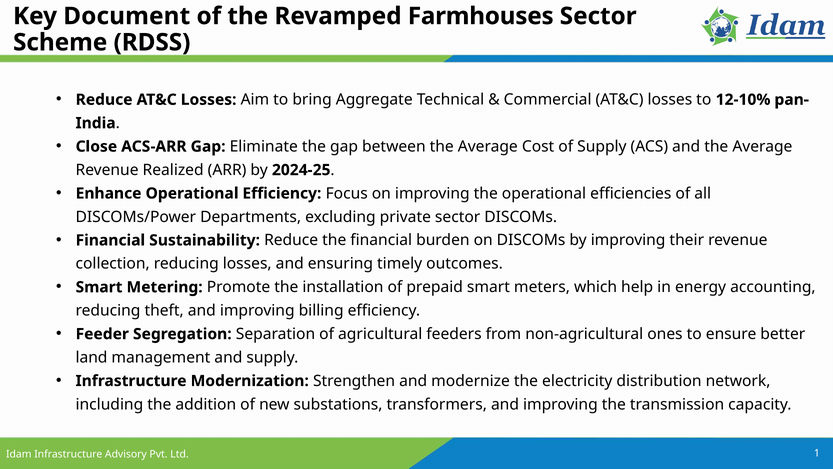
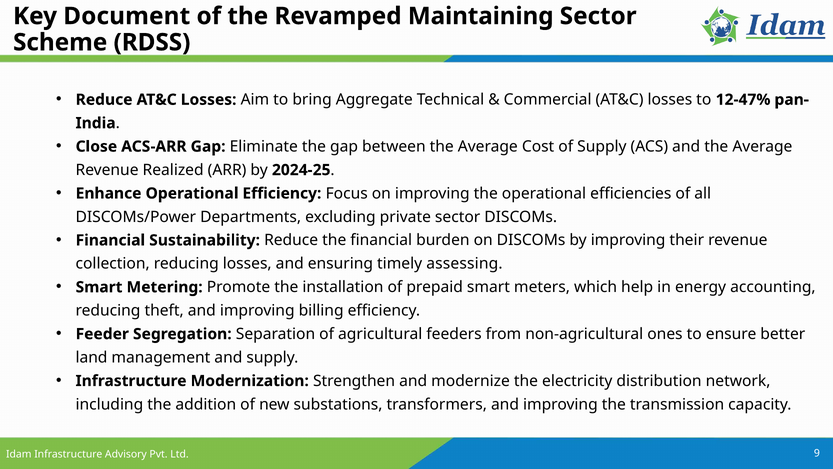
Farmhouses: Farmhouses -> Maintaining
12-10%: 12-10% -> 12-47%
outcomes: outcomes -> assessing
1: 1 -> 9
